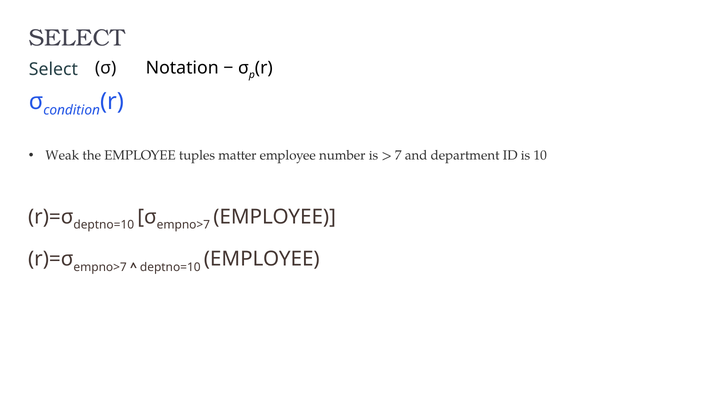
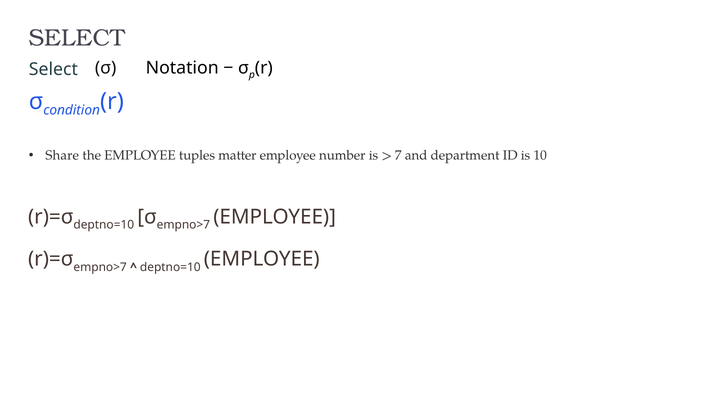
Weak: Weak -> Share
